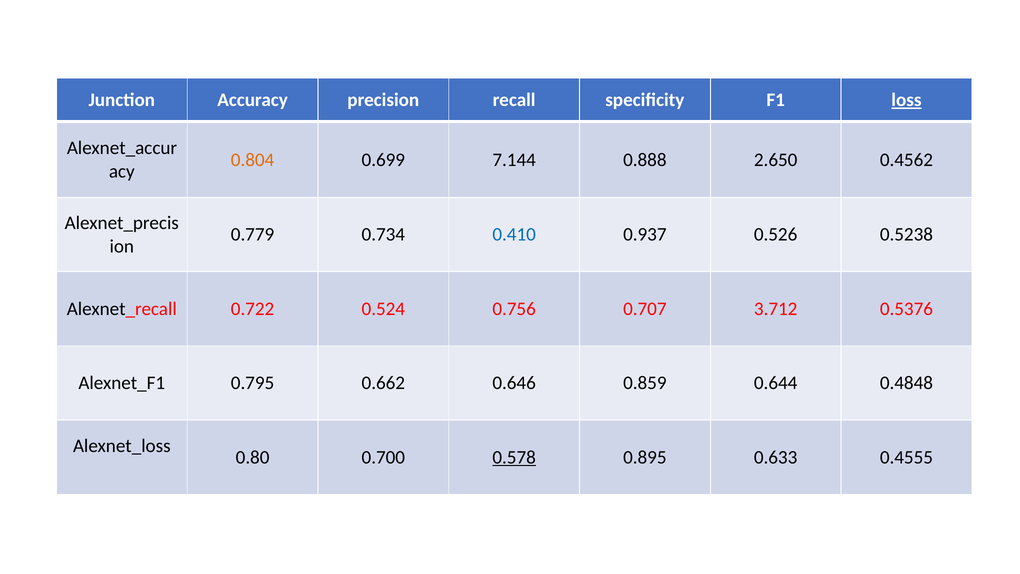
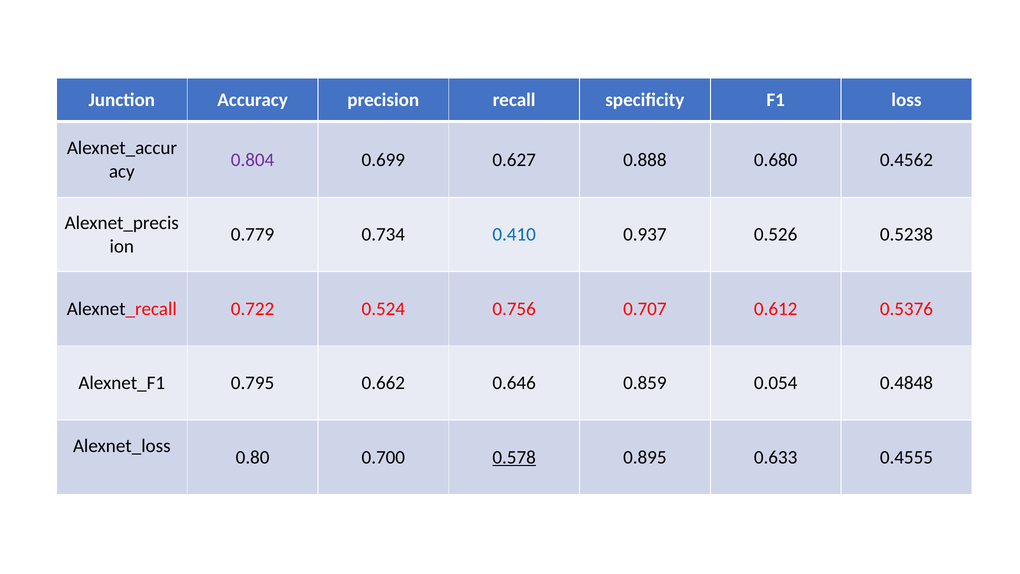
loss underline: present -> none
0.804 colour: orange -> purple
7.144: 7.144 -> 0.627
2.650: 2.650 -> 0.680
3.712: 3.712 -> 0.612
0.644: 0.644 -> 0.054
